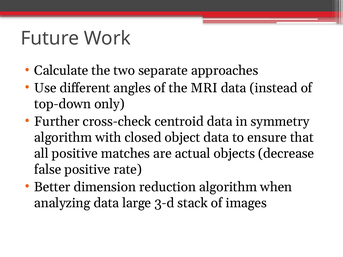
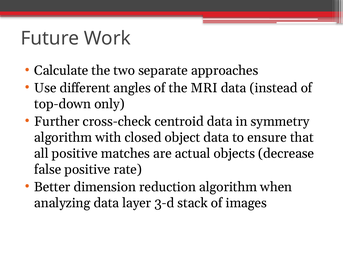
large: large -> layer
